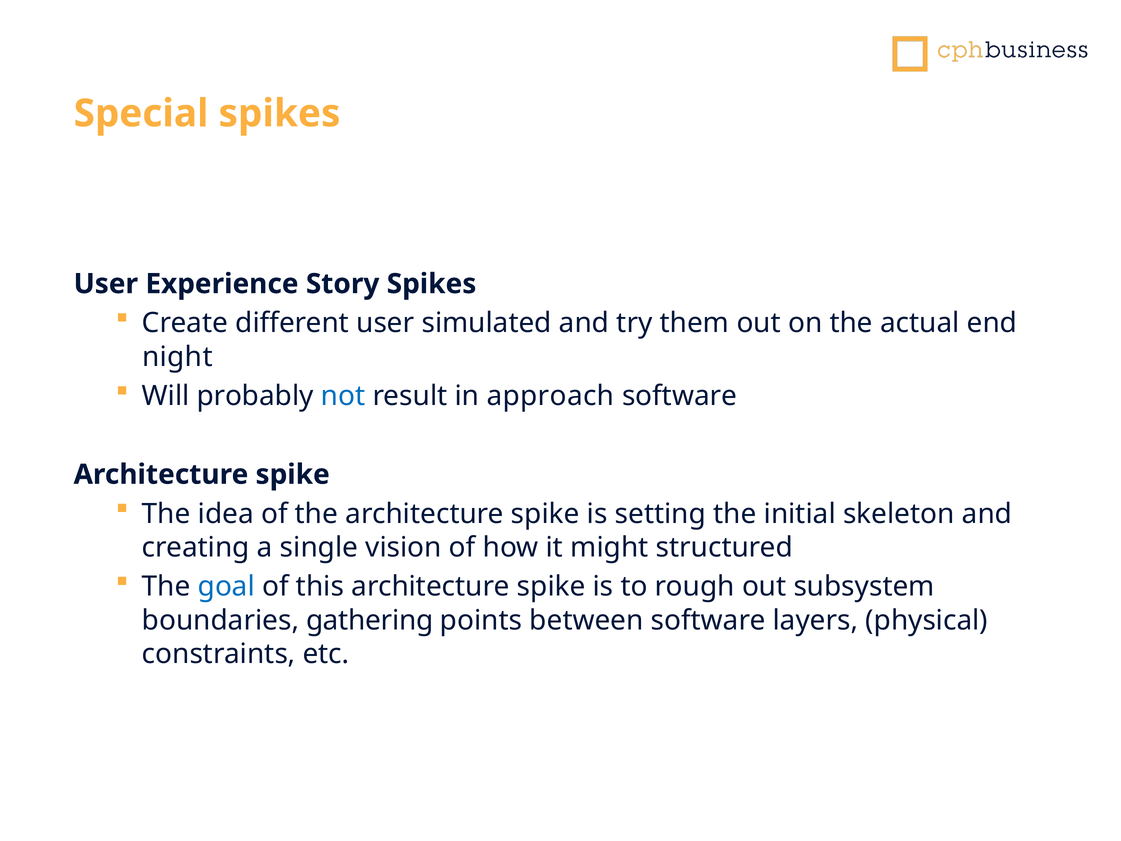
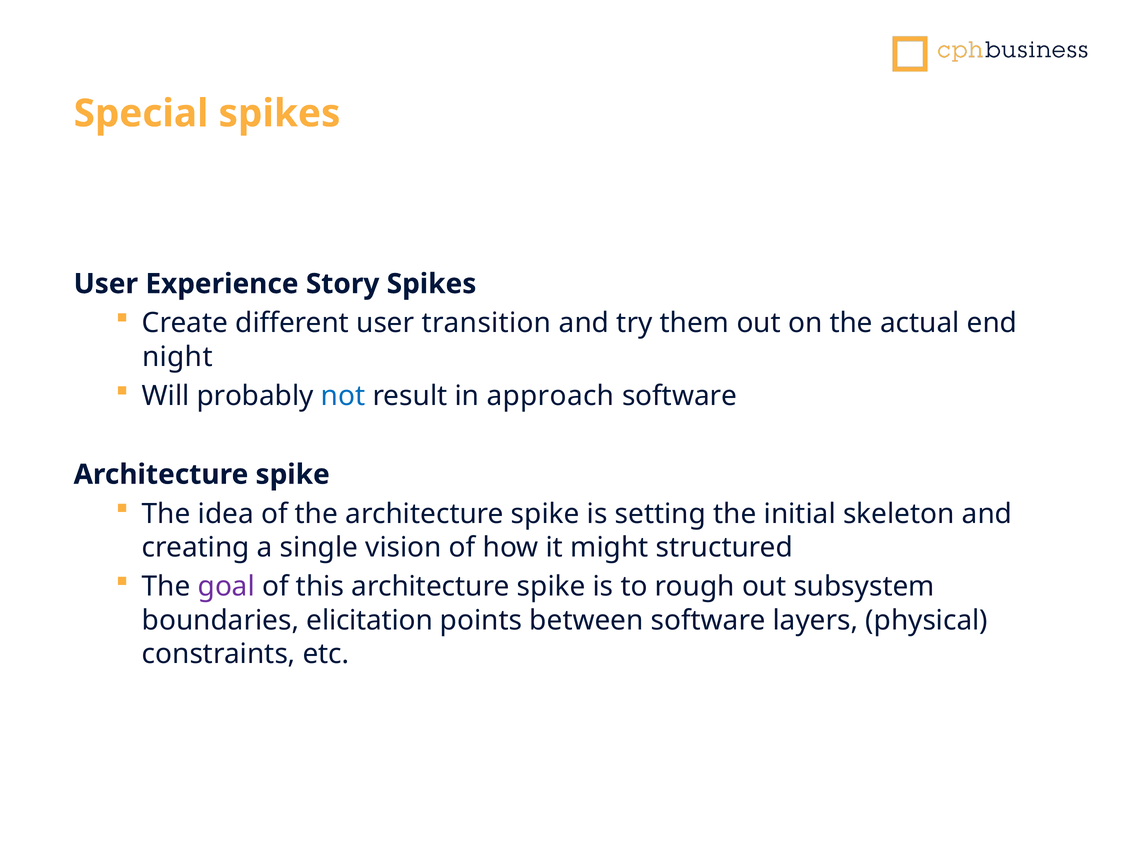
simulated: simulated -> transition
goal colour: blue -> purple
gathering: gathering -> elicitation
